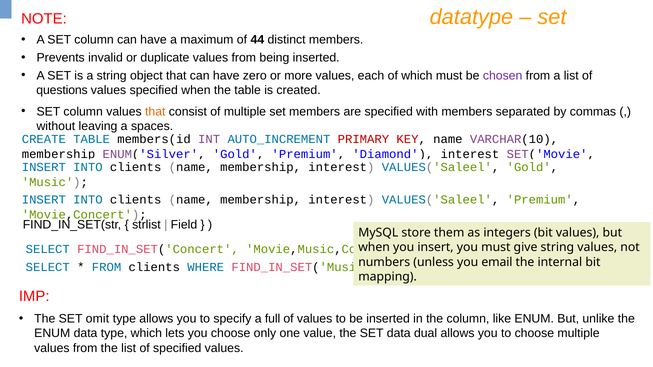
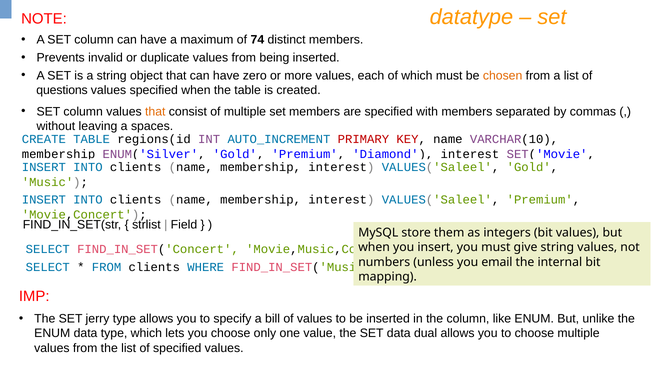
44: 44 -> 74
chosen colour: purple -> orange
members(id: members(id -> regions(id
omit: omit -> jerry
full: full -> bill
